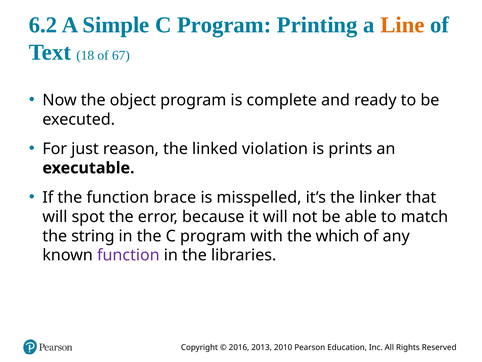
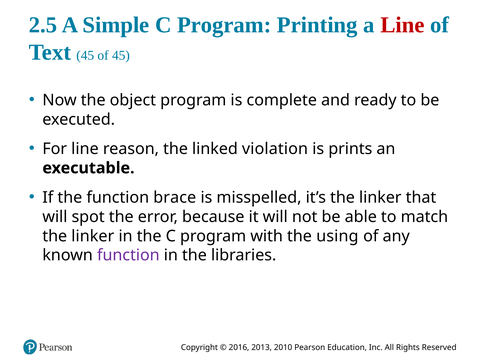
6.2: 6.2 -> 2.5
Line at (402, 25) colour: orange -> red
Text 18: 18 -> 45
of 67: 67 -> 45
For just: just -> line
string at (93, 236): string -> linker
which: which -> using
